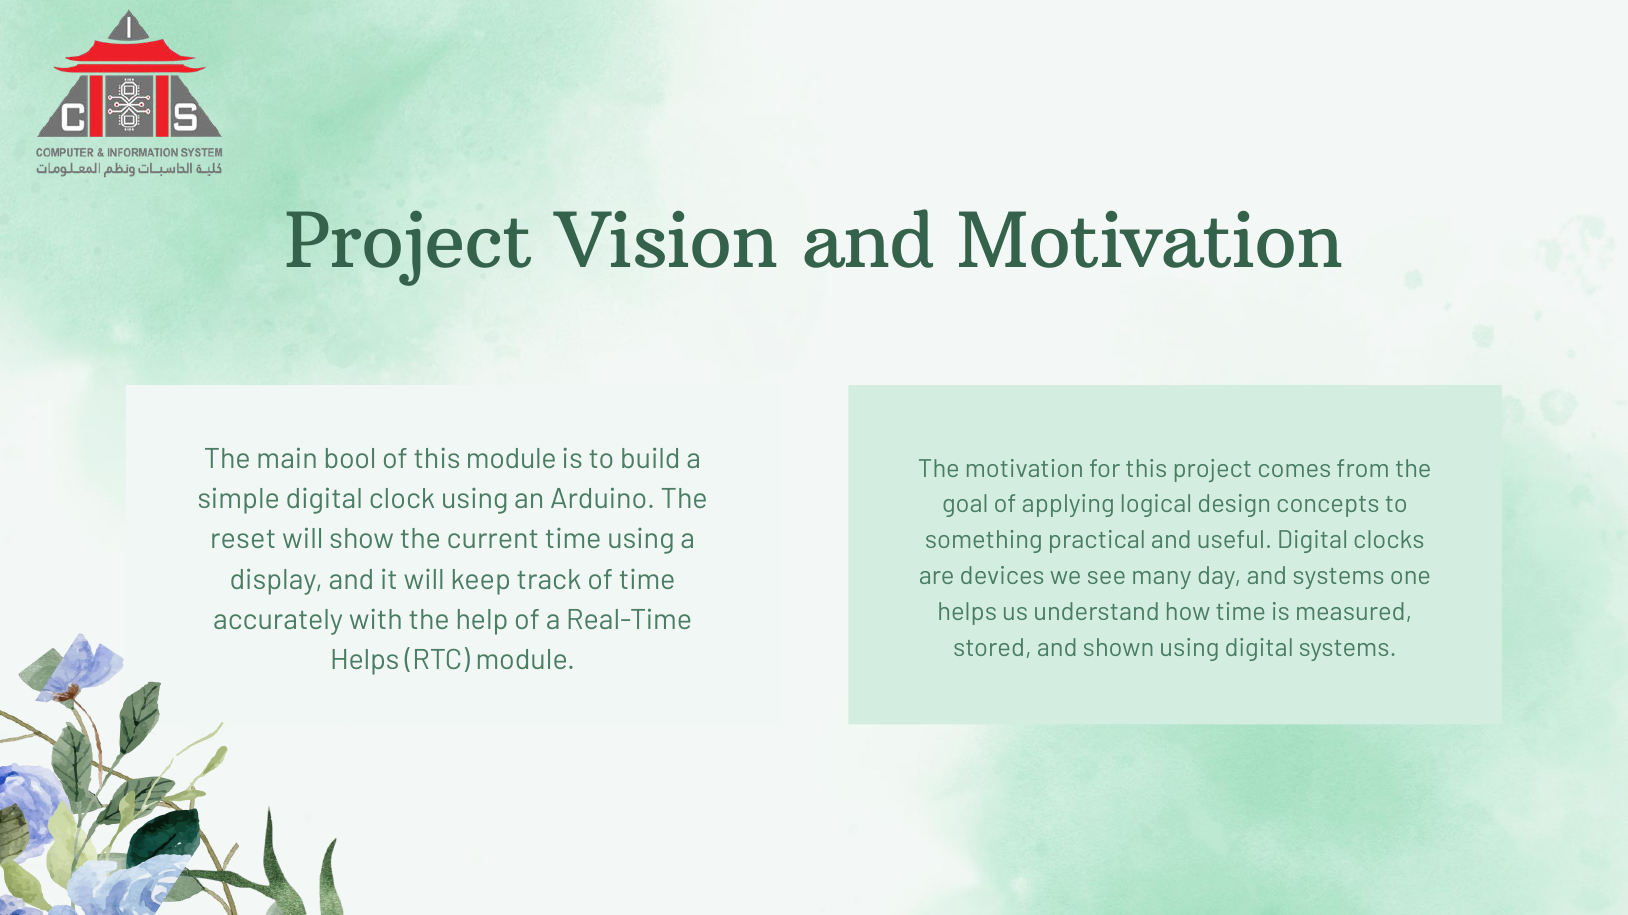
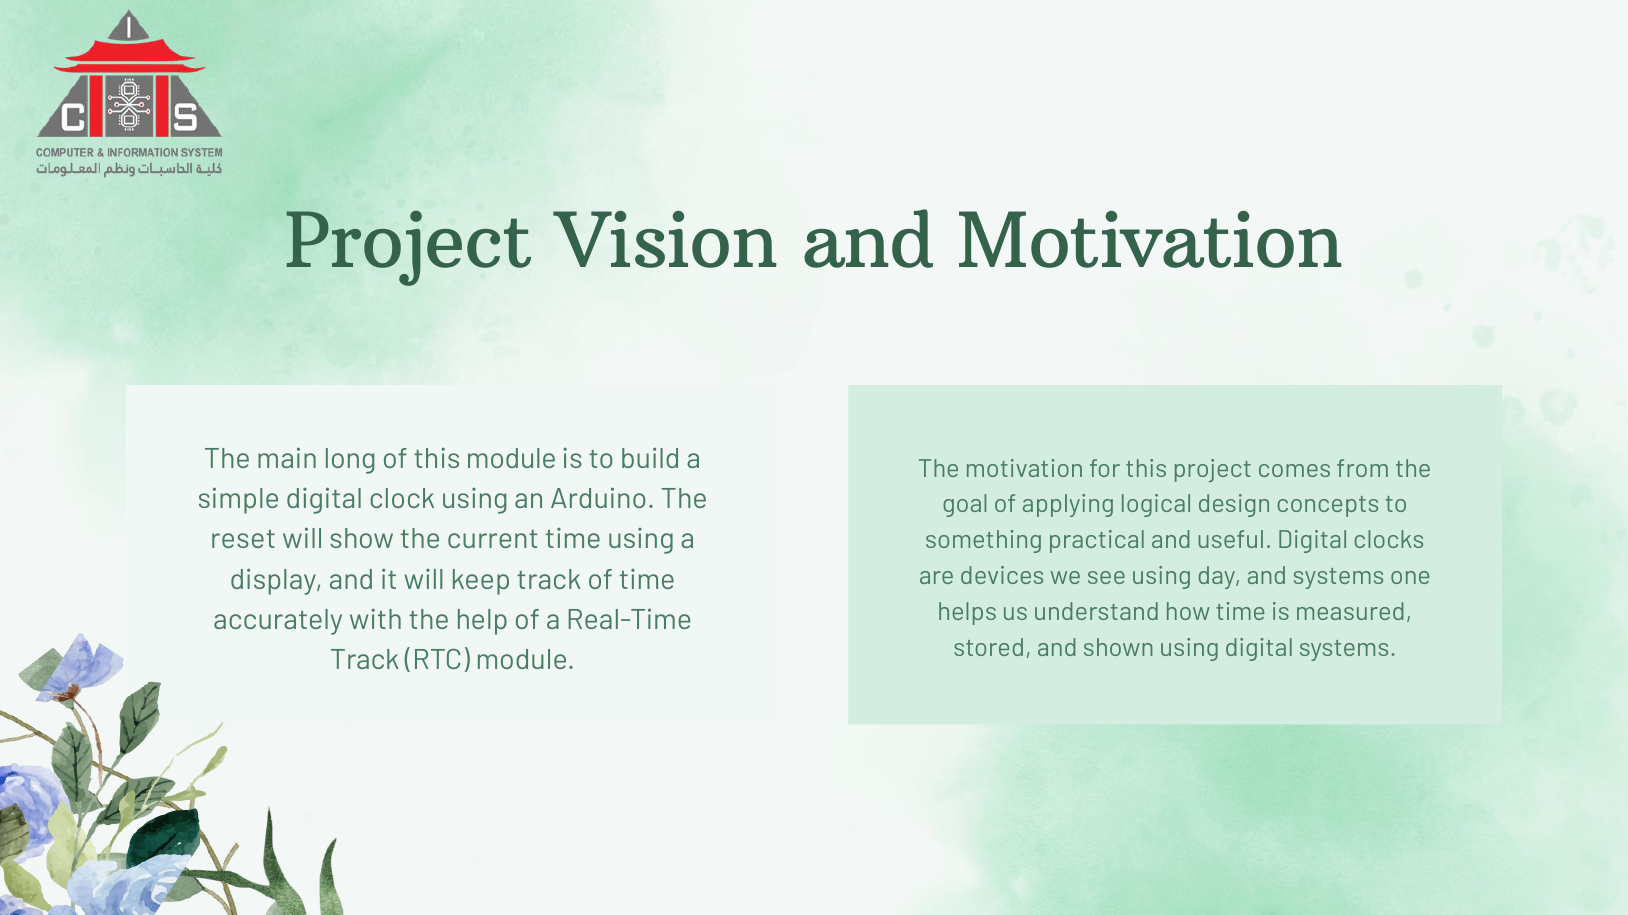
bool: bool -> long
see many: many -> using
Helps at (365, 661): Helps -> Track
